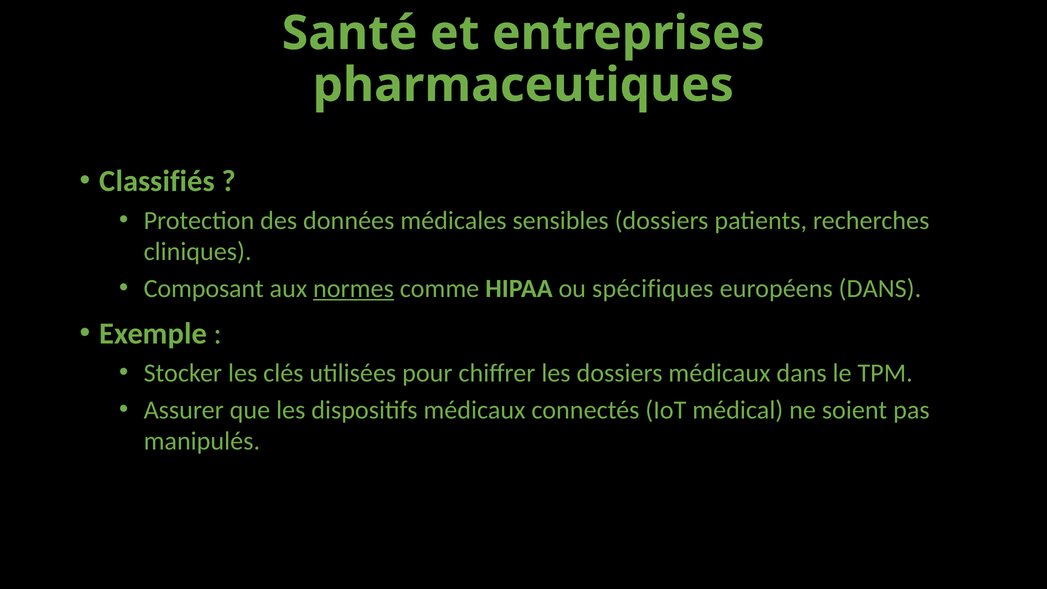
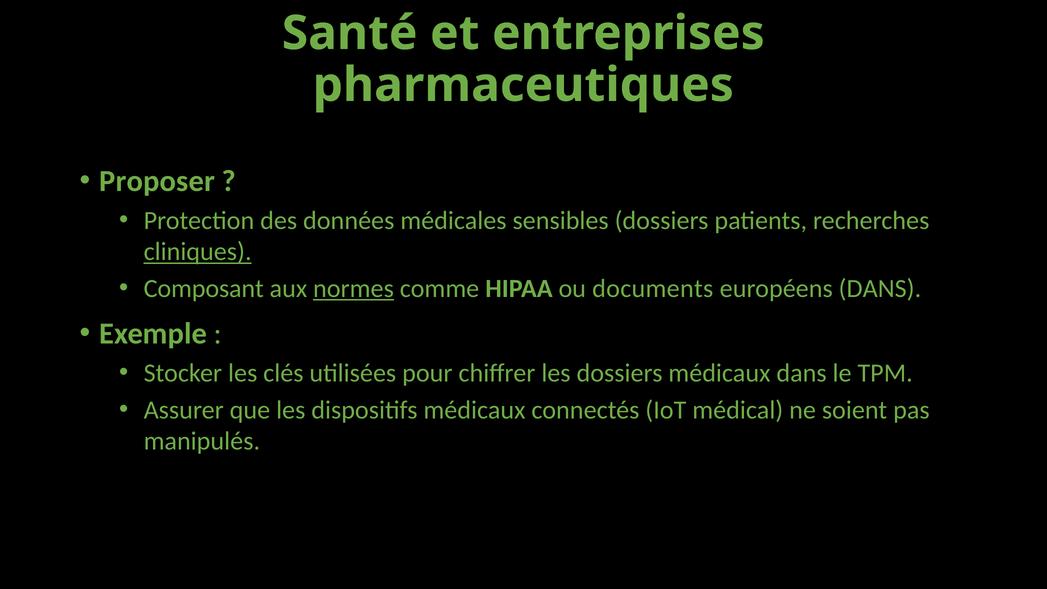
Classifiés: Classifiés -> Proposer
cliniques underline: none -> present
spécifiques: spécifiques -> documents
